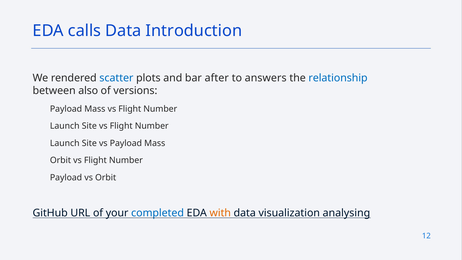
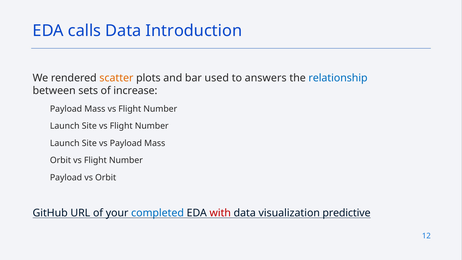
scatter colour: blue -> orange
after: after -> used
also: also -> sets
versions: versions -> increase
with colour: orange -> red
analysing: analysing -> predictive
